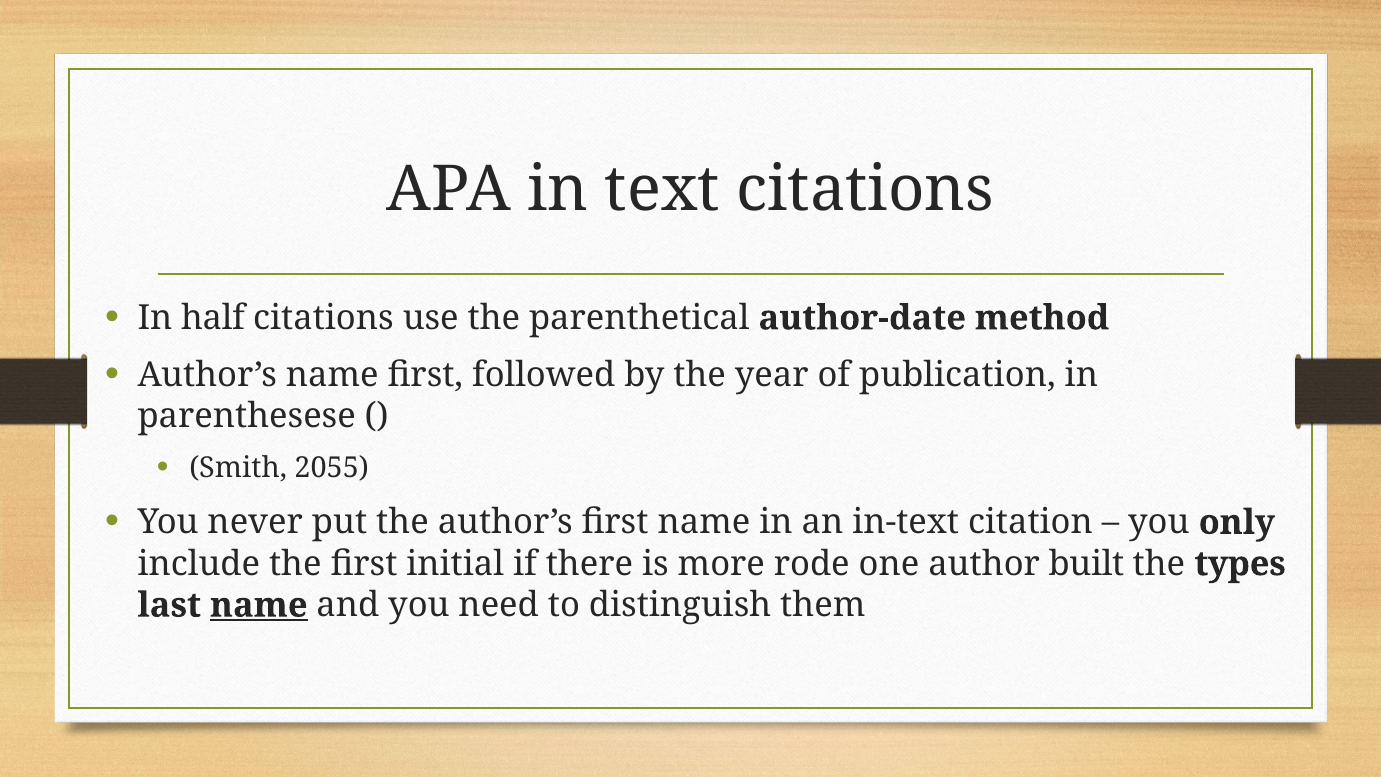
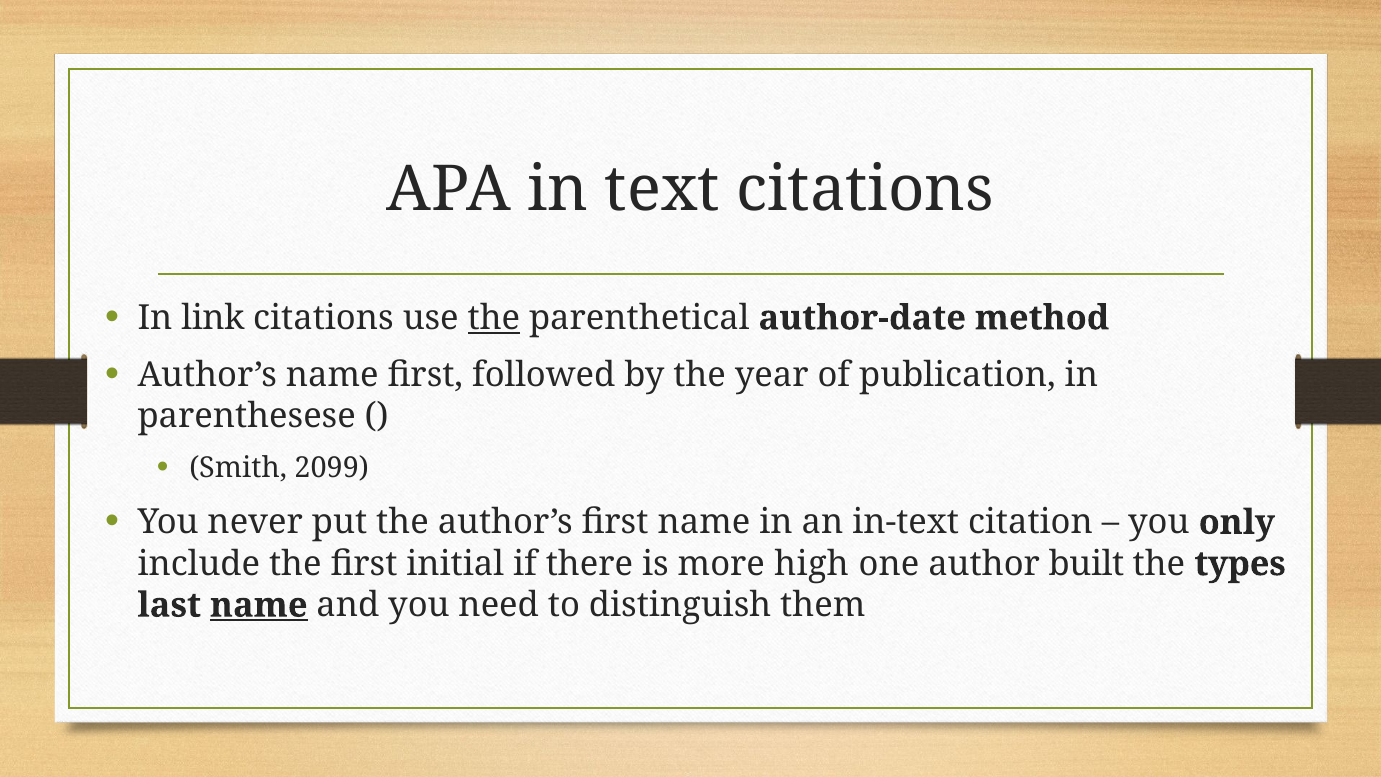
half: half -> link
the at (494, 318) underline: none -> present
2055: 2055 -> 2099
rode: rode -> high
